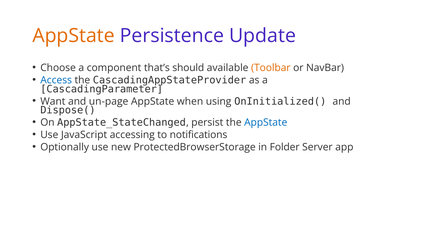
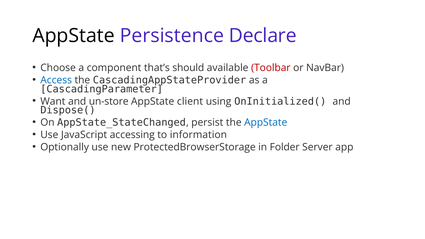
AppState at (74, 36) colour: orange -> black
Update: Update -> Declare
Toolbar colour: orange -> red
un-page: un-page -> un-store
when: when -> client
notifications: notifications -> information
